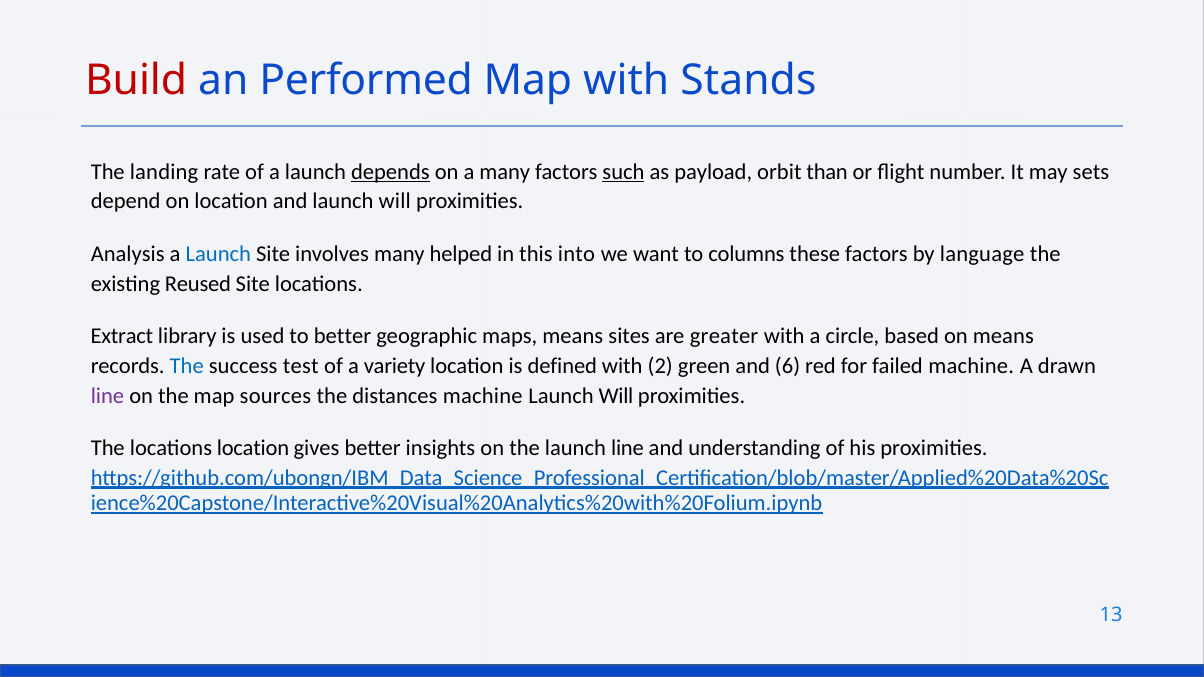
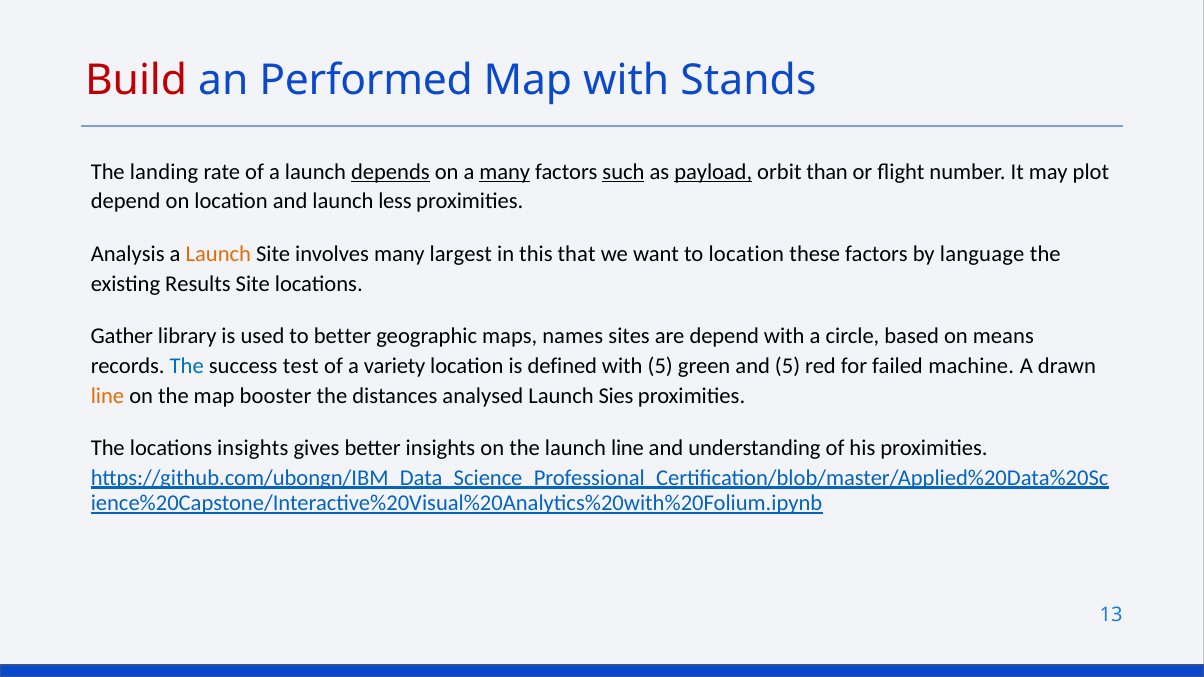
many at (505, 172) underline: none -> present
payload underline: none -> present
sets: sets -> plot
and launch will: will -> less
Launch at (218, 254) colour: blue -> orange
helped: helped -> largest
into: into -> that
to columns: columns -> location
Reused: Reused -> Results
Extract: Extract -> Gather
maps means: means -> names
are greater: greater -> depend
with 2: 2 -> 5
and 6: 6 -> 5
line at (107, 396) colour: purple -> orange
sources: sources -> booster
distances machine: machine -> analysed
Will at (616, 396): Will -> Sies
locations location: location -> insights
